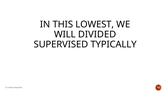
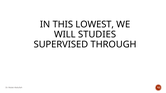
DIVIDED: DIVIDED -> STUDIES
TYPICALLY: TYPICALLY -> THROUGH
